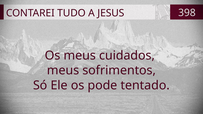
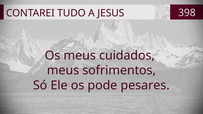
tentado: tentado -> pesares
